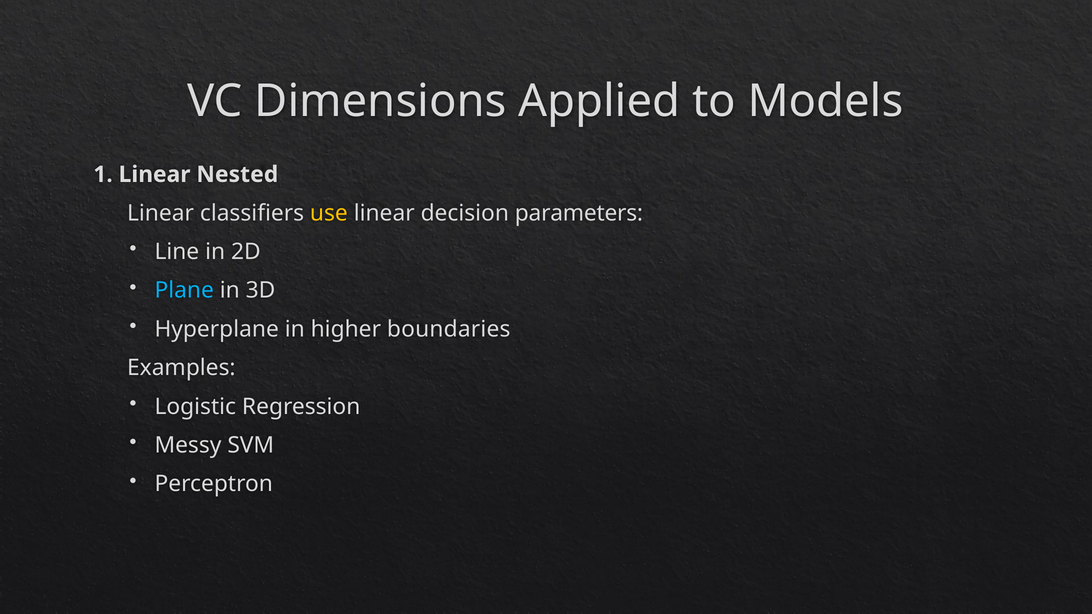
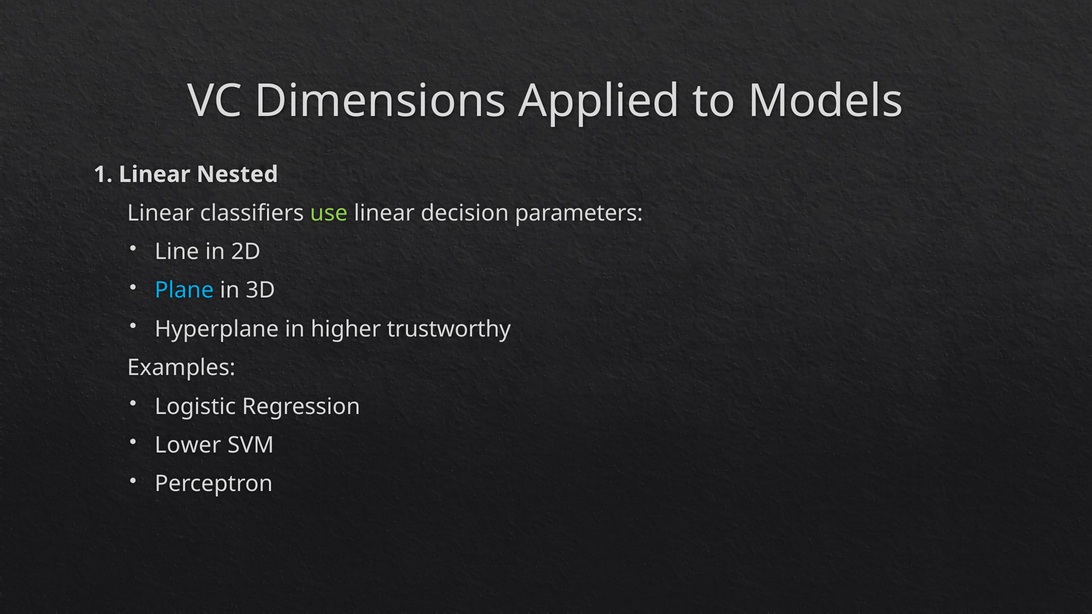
use colour: yellow -> light green
boundaries: boundaries -> trustworthy
Messy: Messy -> Lower
